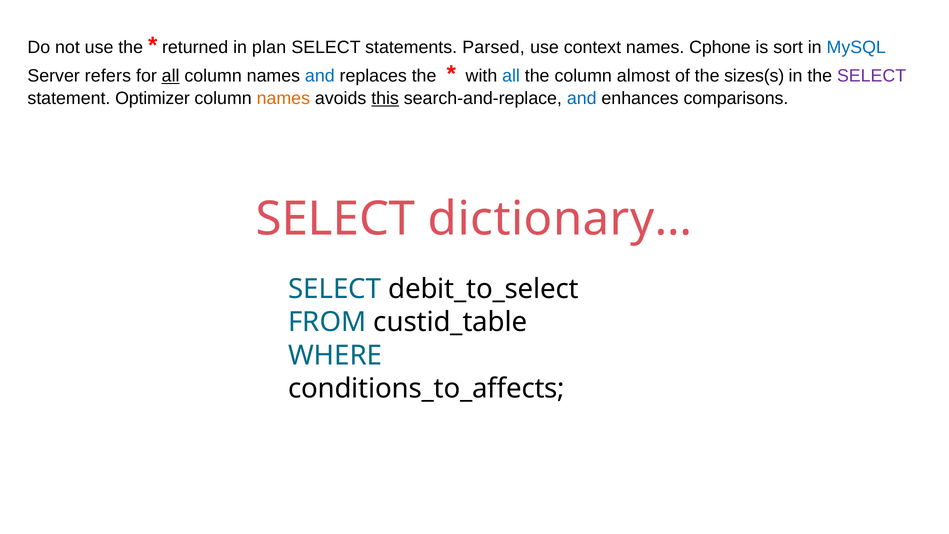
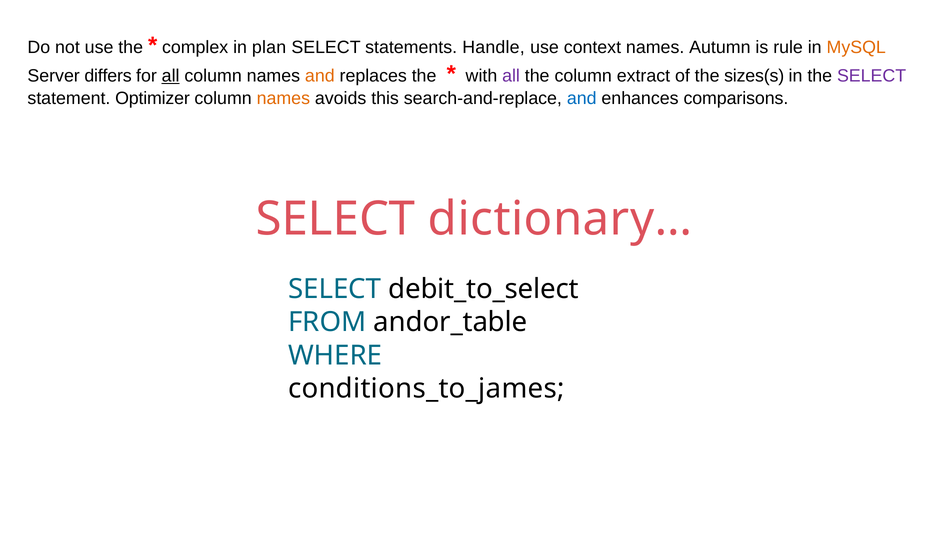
returned: returned -> complex
Parsed: Parsed -> Handle
Cphone: Cphone -> Autumn
sort: sort -> rule
MySQL colour: blue -> orange
refers: refers -> differs
and at (320, 76) colour: blue -> orange
all at (511, 76) colour: blue -> purple
almost: almost -> extract
this underline: present -> none
custid_table: custid_table -> andor_table
conditions_to_affects: conditions_to_affects -> conditions_to_james
